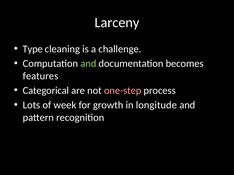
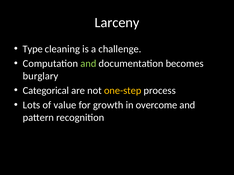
features: features -> burglary
one-step colour: pink -> yellow
week: week -> value
longitude: longitude -> overcome
